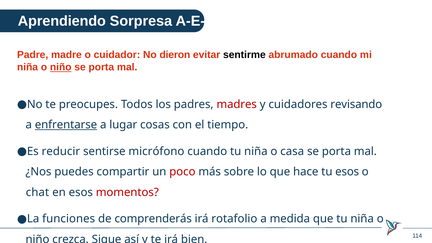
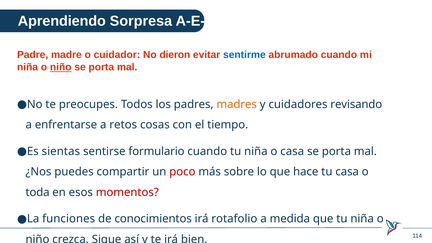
sentirme colour: black -> blue
madres colour: red -> orange
enfrentarse underline: present -> none
lugar: lugar -> retos
reducir: reducir -> sientas
micrófono: micrófono -> formulario
tu esos: esos -> casa
chat: chat -> toda
comprenderás: comprenderás -> conocimientos
